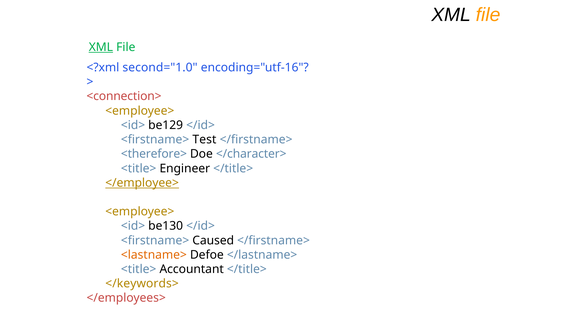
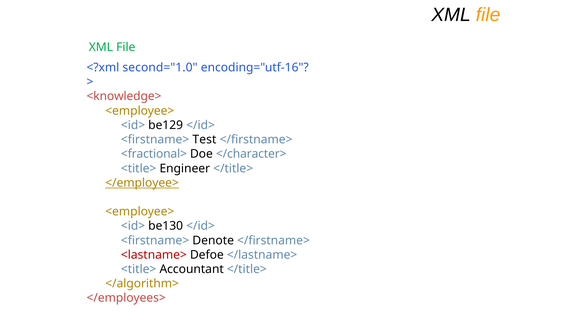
XML at (101, 47) underline: present -> none
<connection>: <connection> -> <knowledge>
<therefore>: <therefore> -> <fractional>
Caused: Caused -> Denote
<lastname> colour: orange -> red
</keywords>: </keywords> -> </algorithm>
